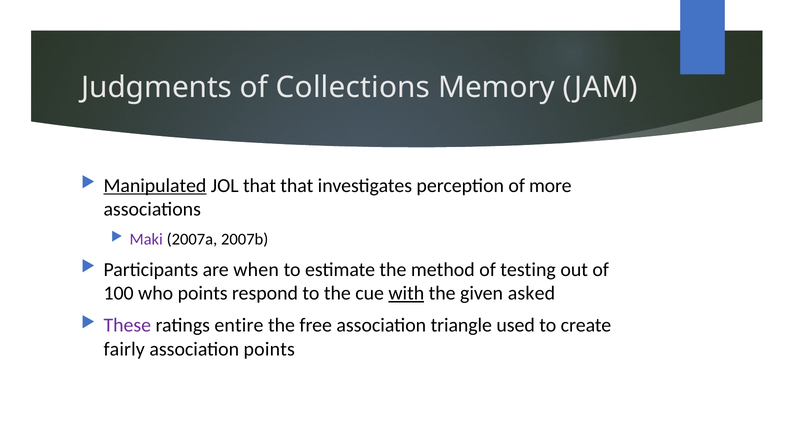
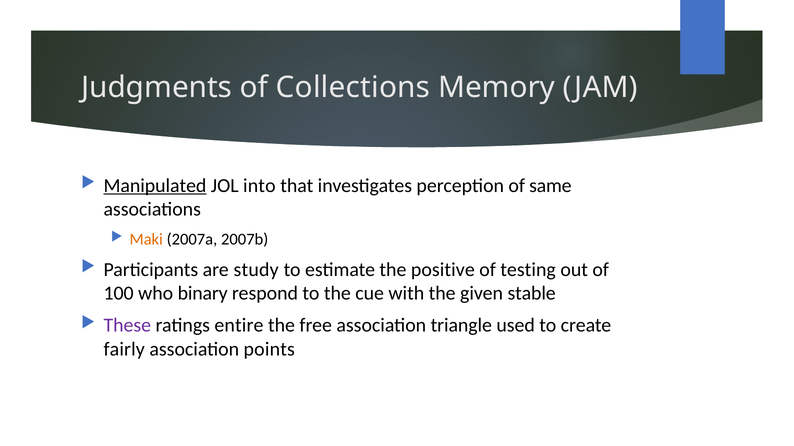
JOL that: that -> into
more: more -> same
Maki colour: purple -> orange
when: when -> study
method: method -> positive
who points: points -> binary
with underline: present -> none
asked: asked -> stable
